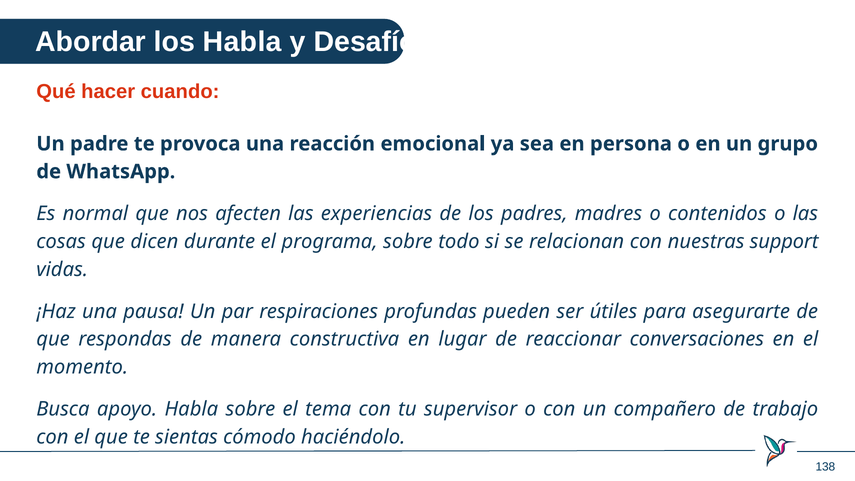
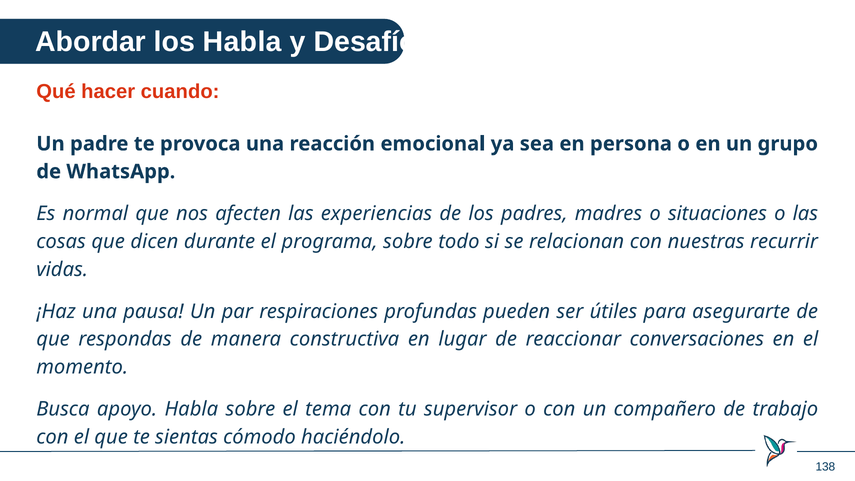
contenidos: contenidos -> situaciones
support: support -> recurrir
